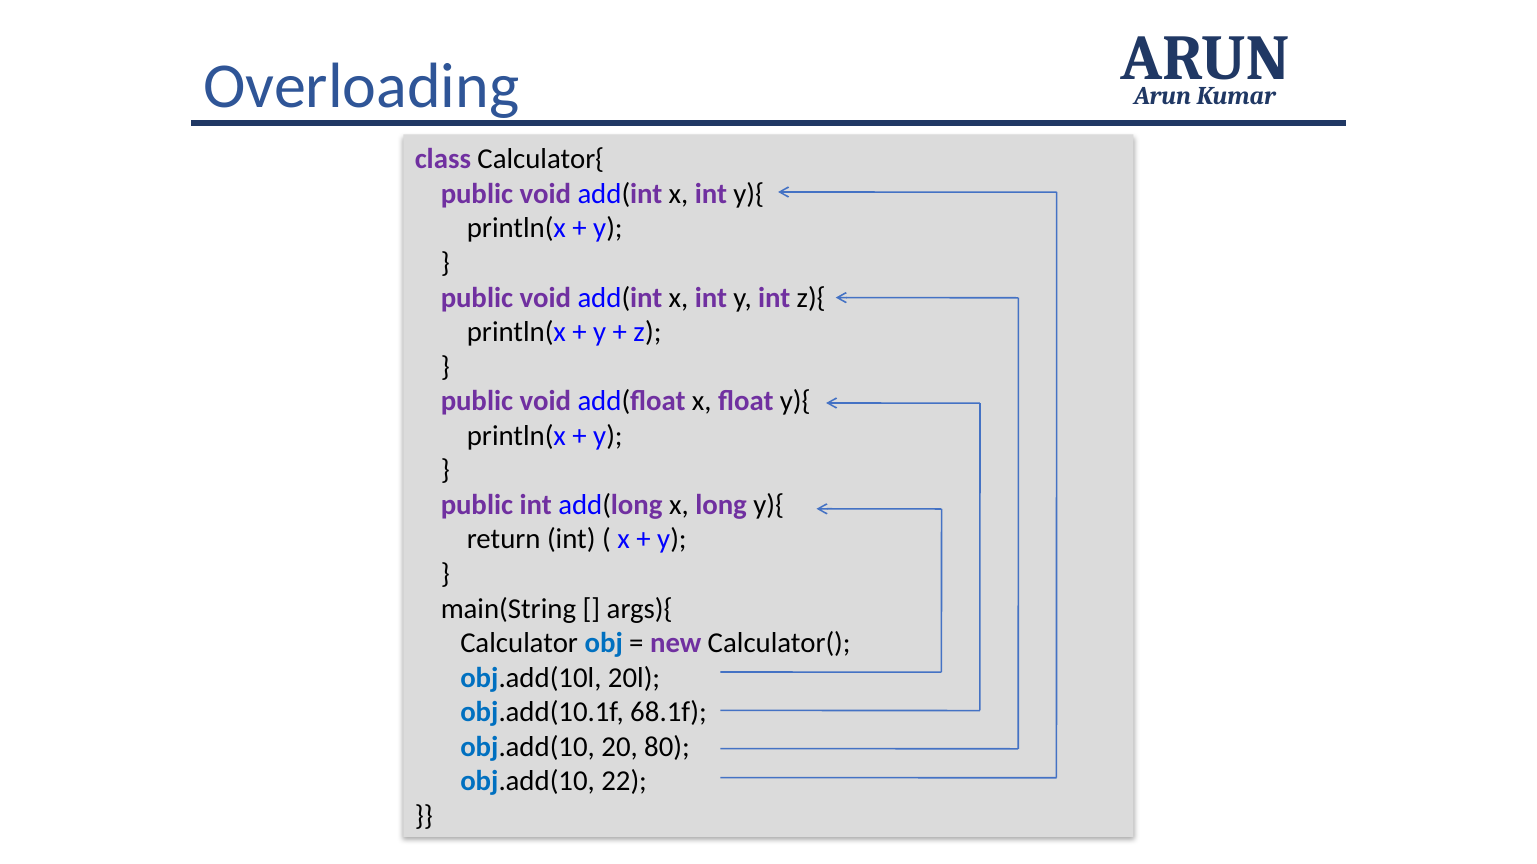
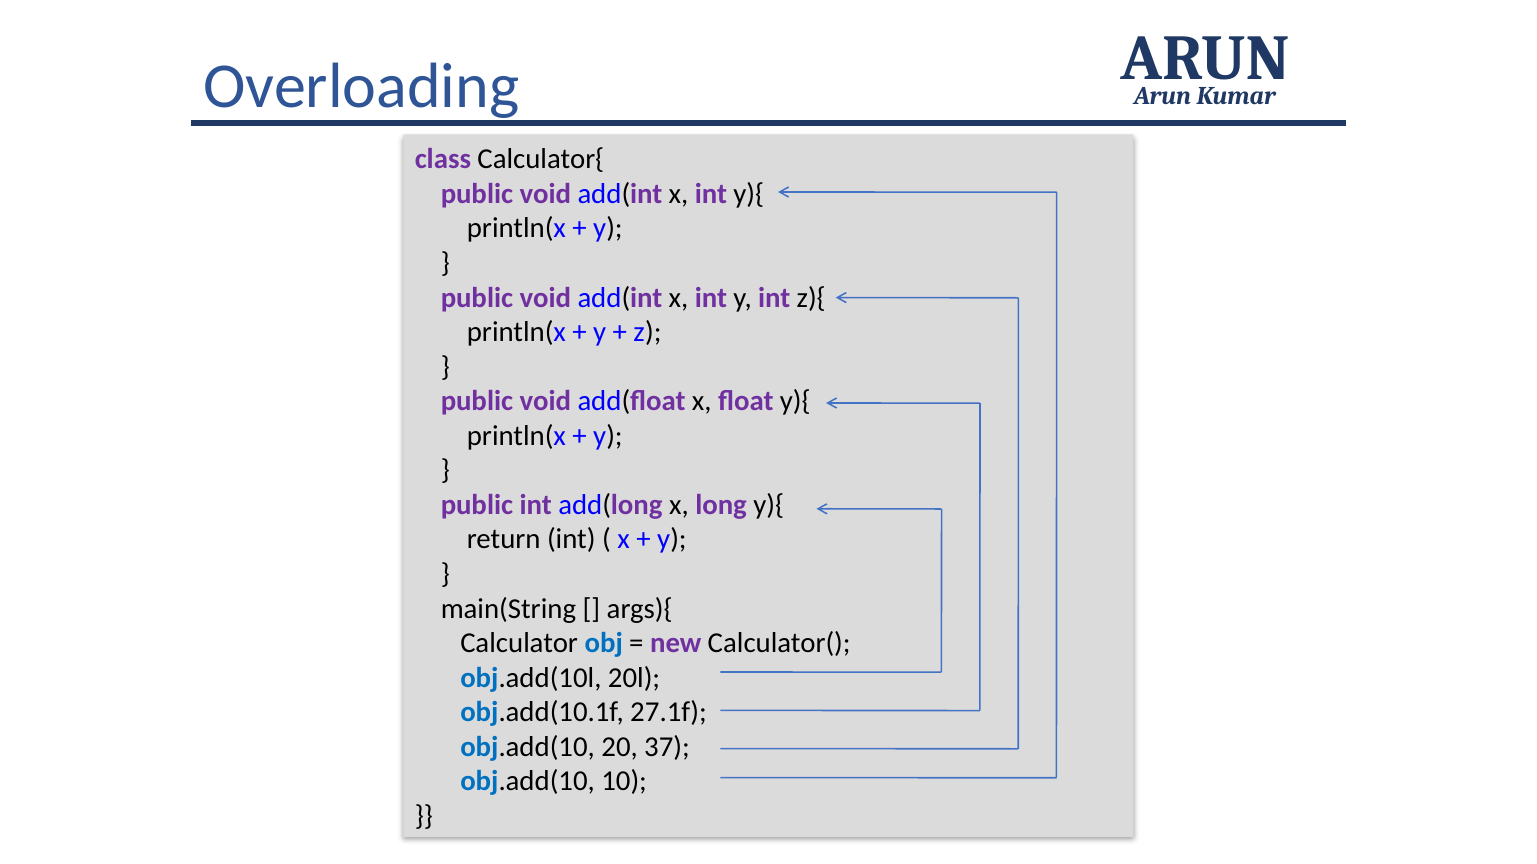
68.1f: 68.1f -> 27.1f
80: 80 -> 37
22: 22 -> 10
